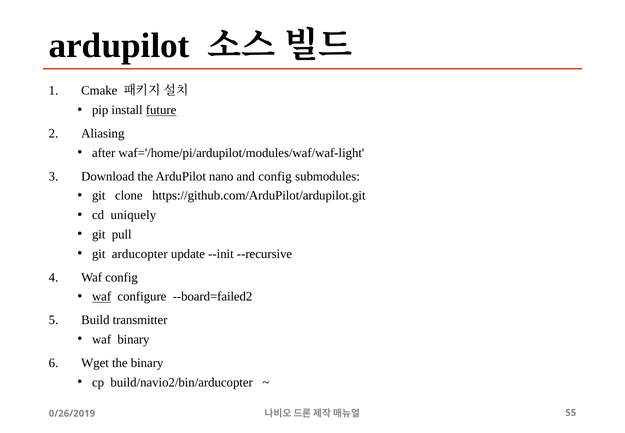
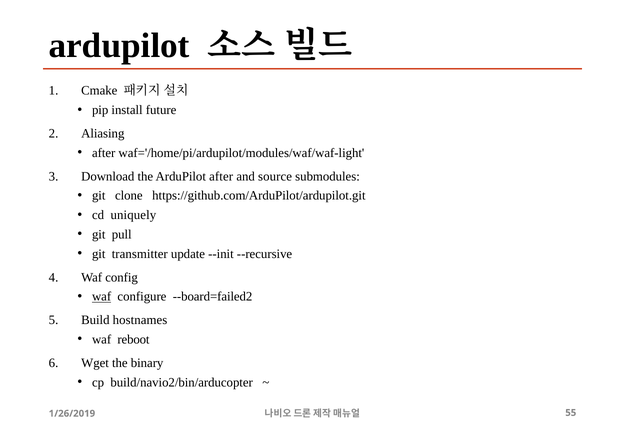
future underline: present -> none
ArduPilot nano: nano -> after
and config: config -> source
arducopter: arducopter -> transmitter
transmitter: transmitter -> hostnames
waf binary: binary -> reboot
0/26/2019: 0/26/2019 -> 1/26/2019
